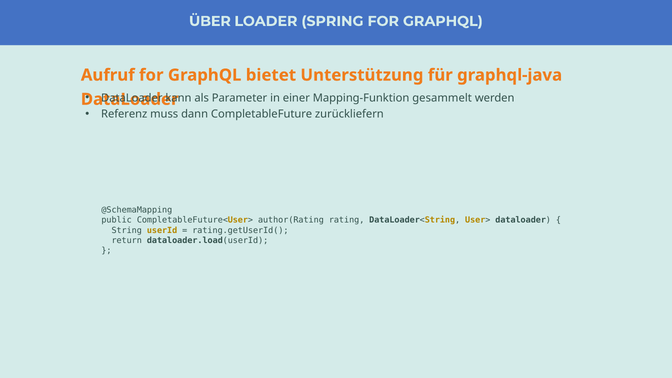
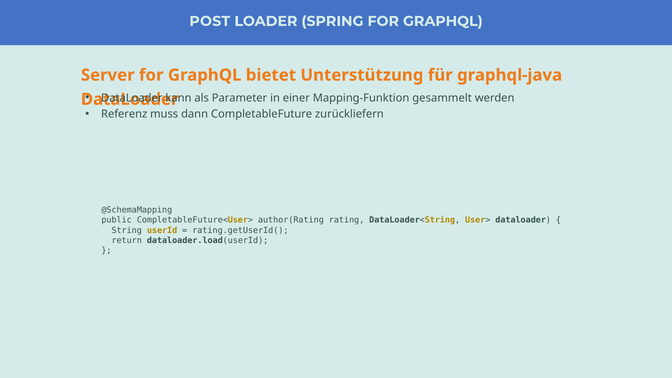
ÜBER: ÜBER -> POST
Aufruf: Aufruf -> Server
